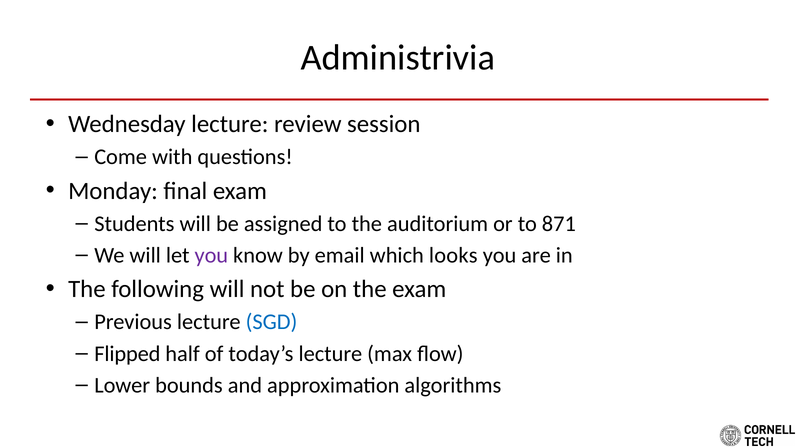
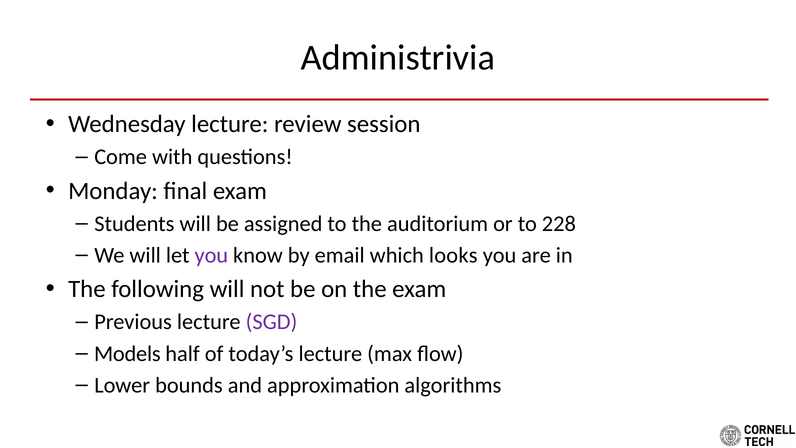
871: 871 -> 228
SGD colour: blue -> purple
Flipped: Flipped -> Models
